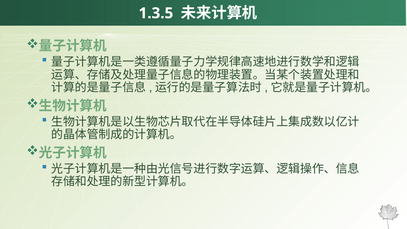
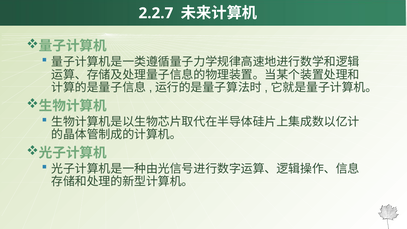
1.3.5: 1.3.5 -> 2.2.7
